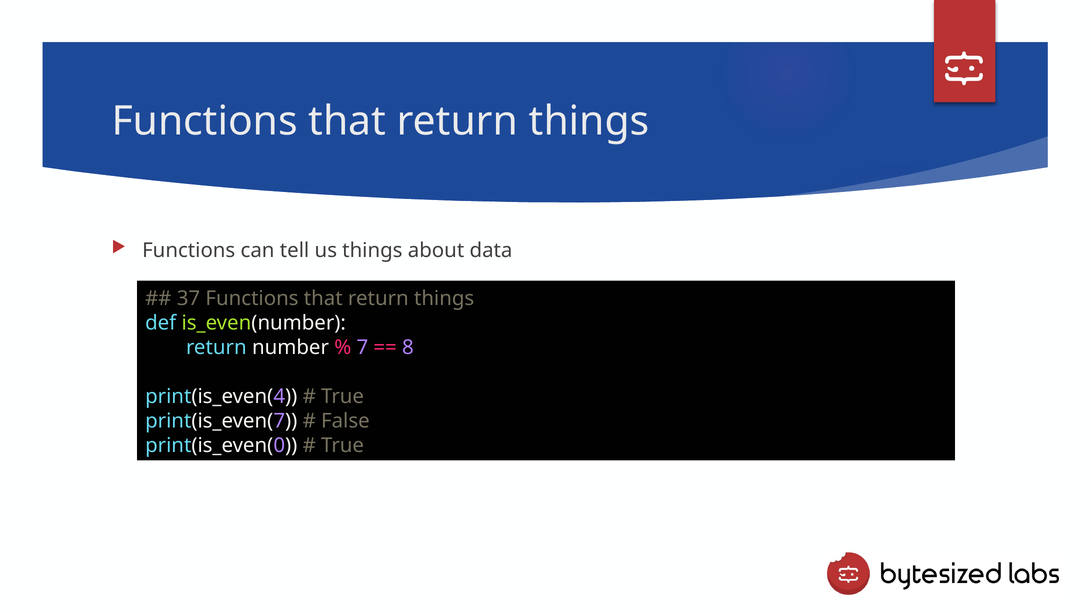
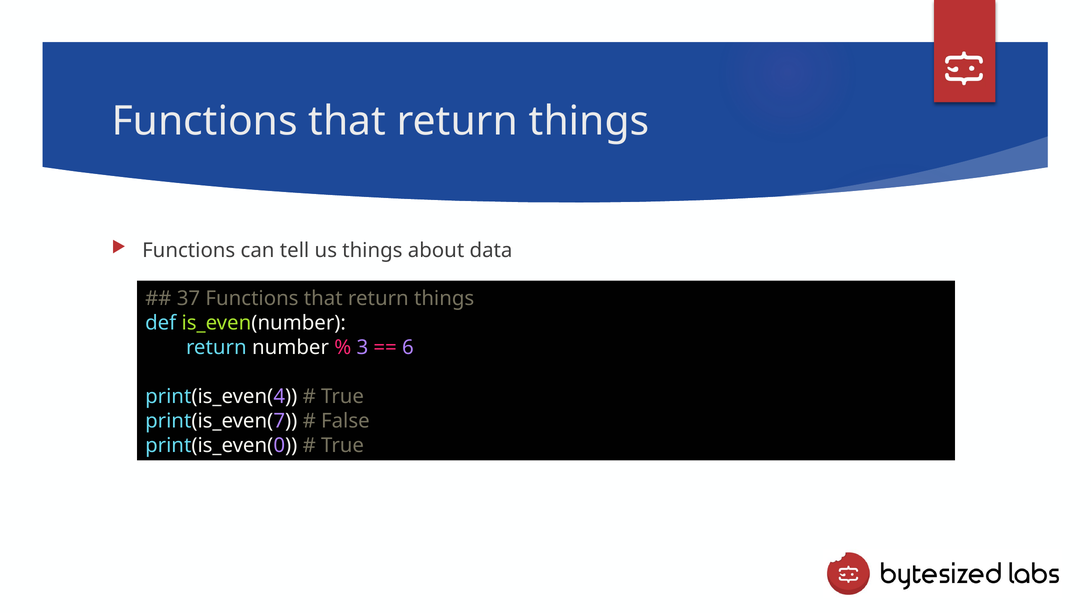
7: 7 -> 3
8: 8 -> 6
